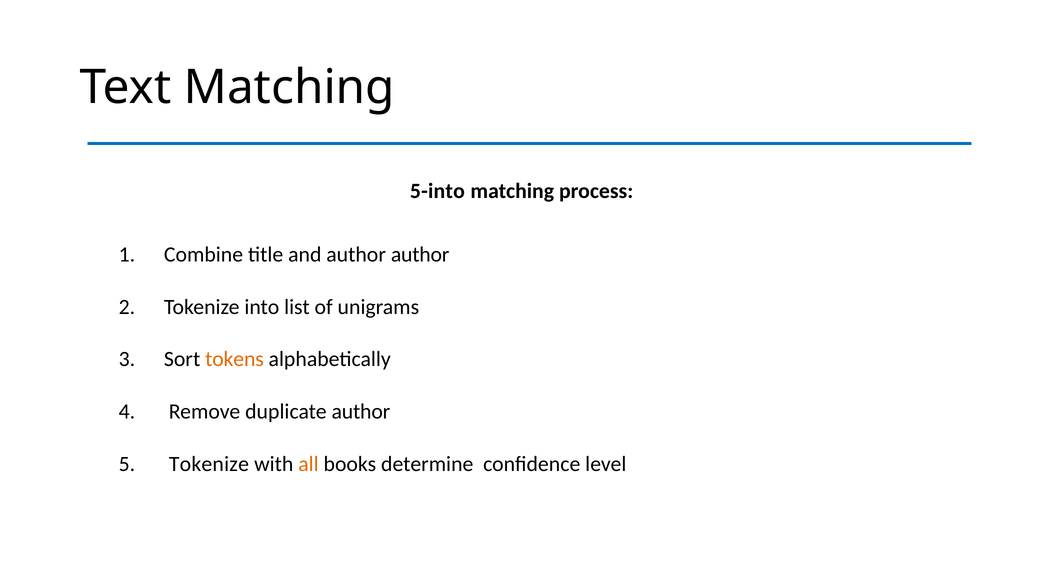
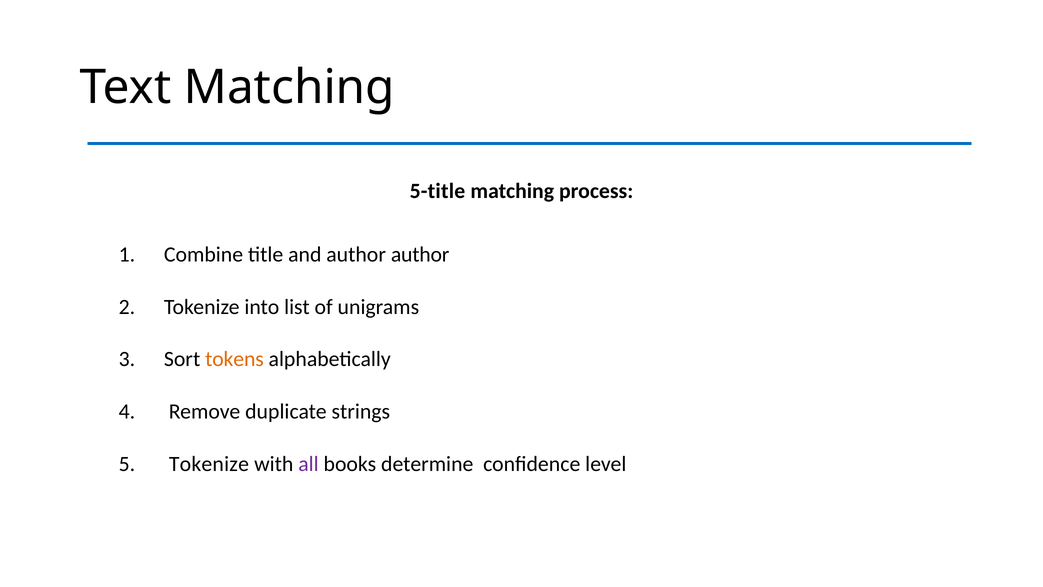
5-into: 5-into -> 5-title
duplicate author: author -> strings
all colour: orange -> purple
